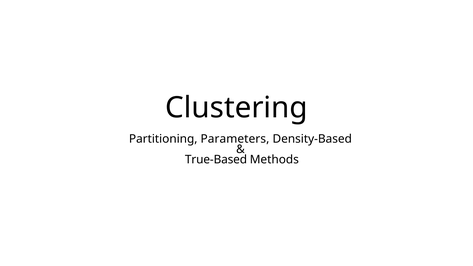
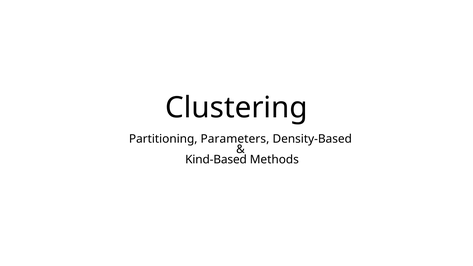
True-Based: True-Based -> Kind-Based
